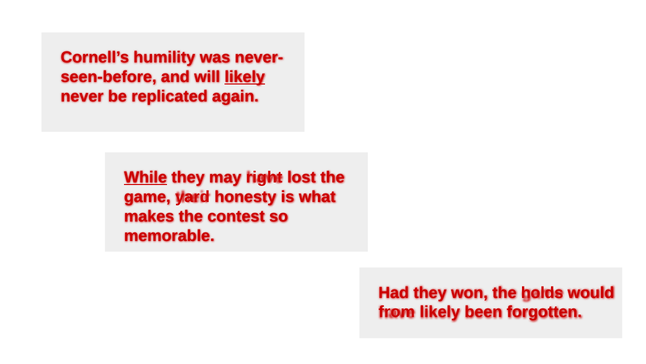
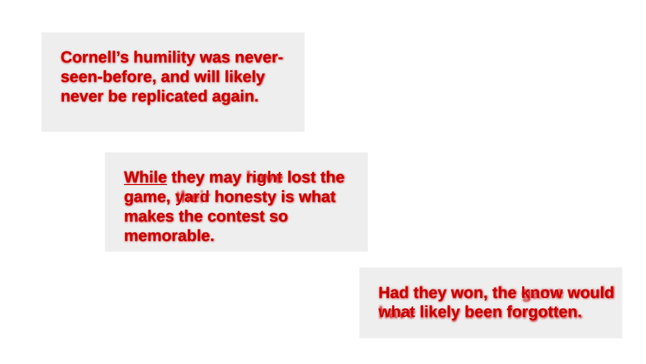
likely at (245, 77) underline: present -> none
holds: holds -> know
from at (397, 312): from -> what
